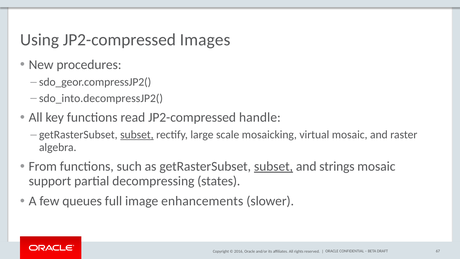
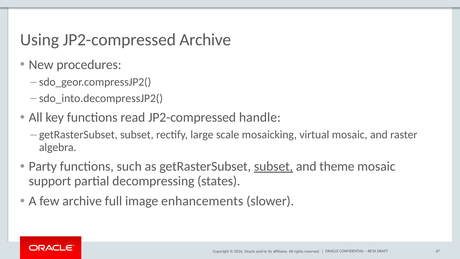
JP2-compressed Images: Images -> Archive
subset at (137, 135) underline: present -> none
From: From -> Party
strings: strings -> theme
few queues: queues -> archive
